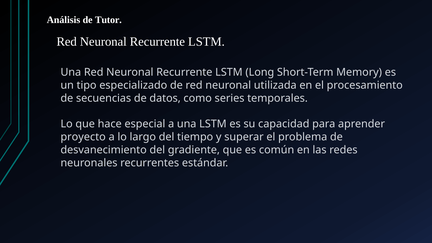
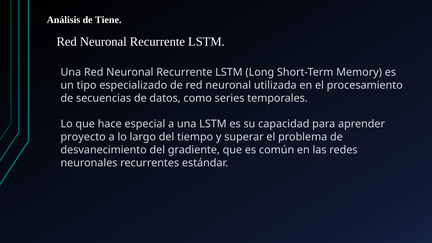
Tutor: Tutor -> Tiene
